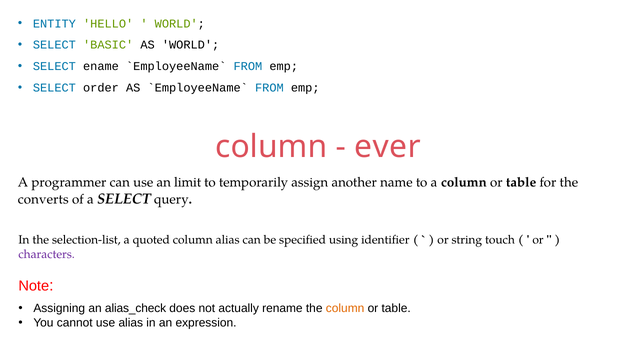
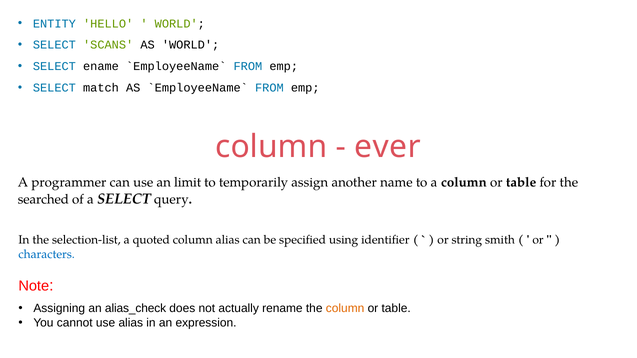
BASIC: BASIC -> SCANS
order: order -> match
converts: converts -> searched
touch: touch -> smith
characters colour: purple -> blue
